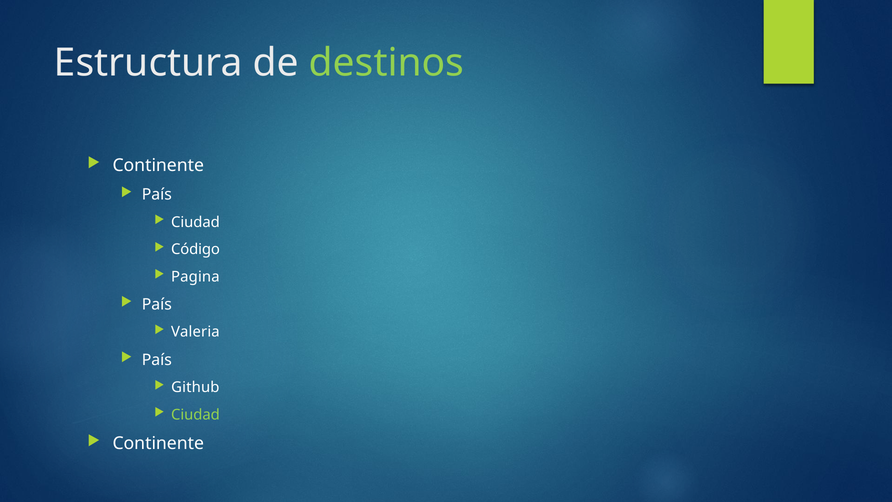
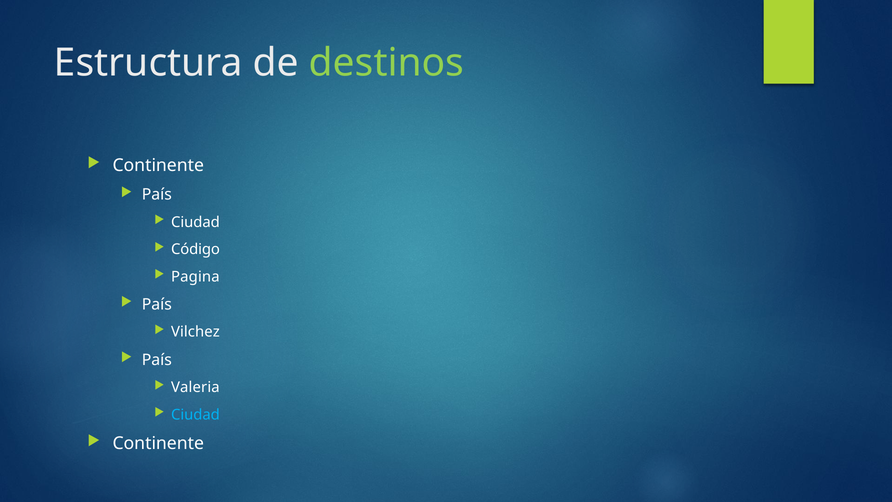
Valeria: Valeria -> Vilchez
Github: Github -> Valeria
Ciudad at (195, 414) colour: light green -> light blue
